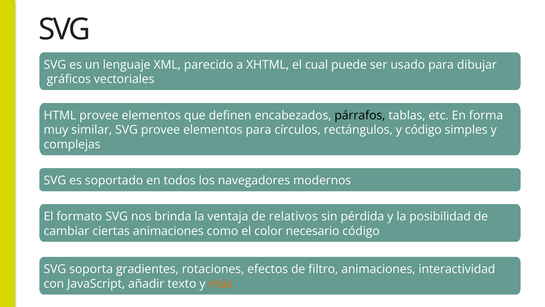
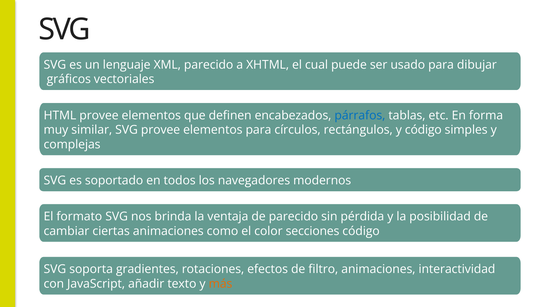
párrafos colour: black -> blue
de relativos: relativos -> parecido
necesario: necesario -> secciones
